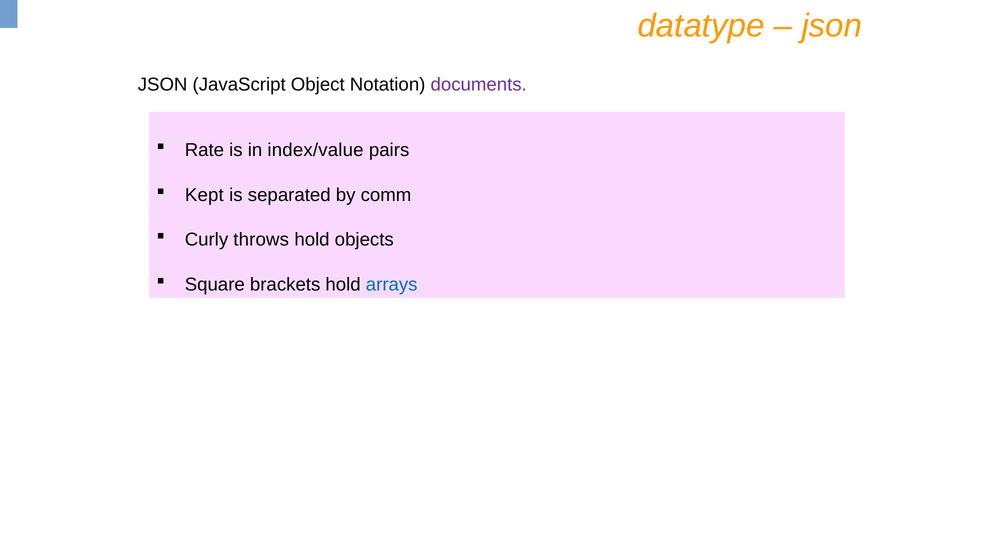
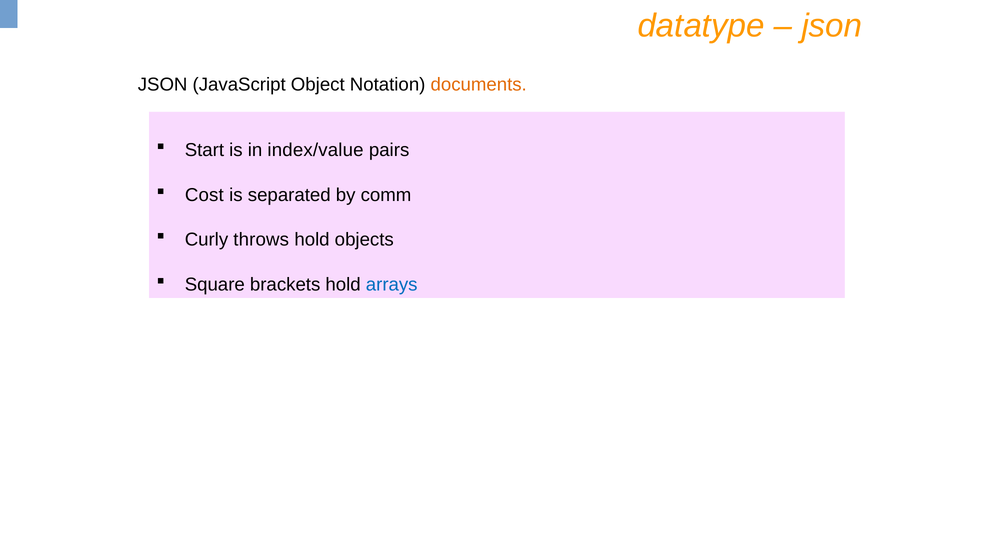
documents colour: purple -> orange
Rate: Rate -> Start
Kept: Kept -> Cost
